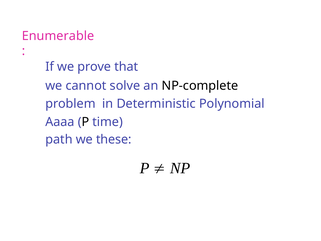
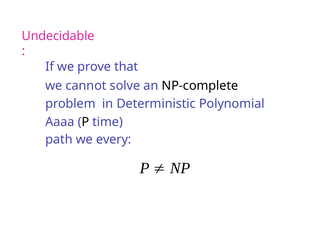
Enumerable: Enumerable -> Undecidable
these: these -> every
